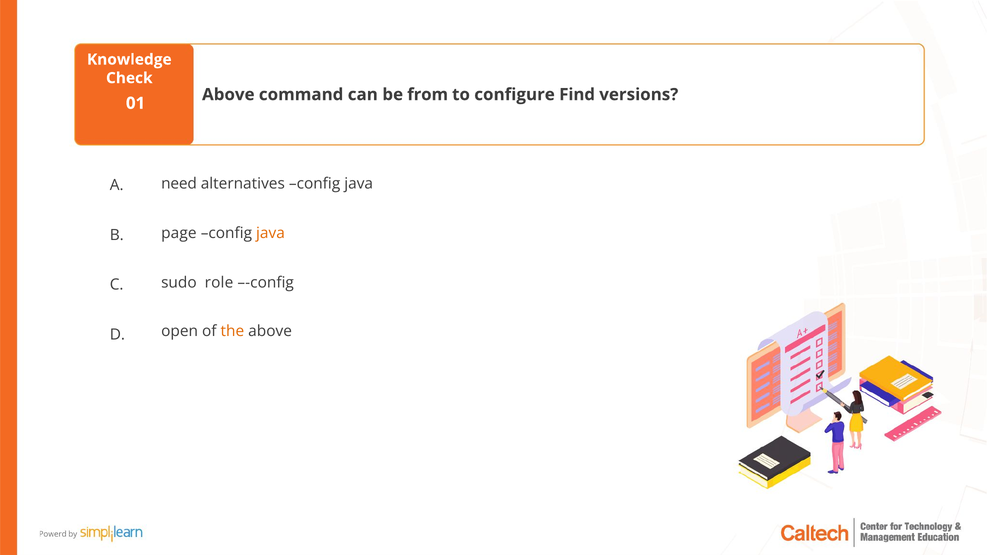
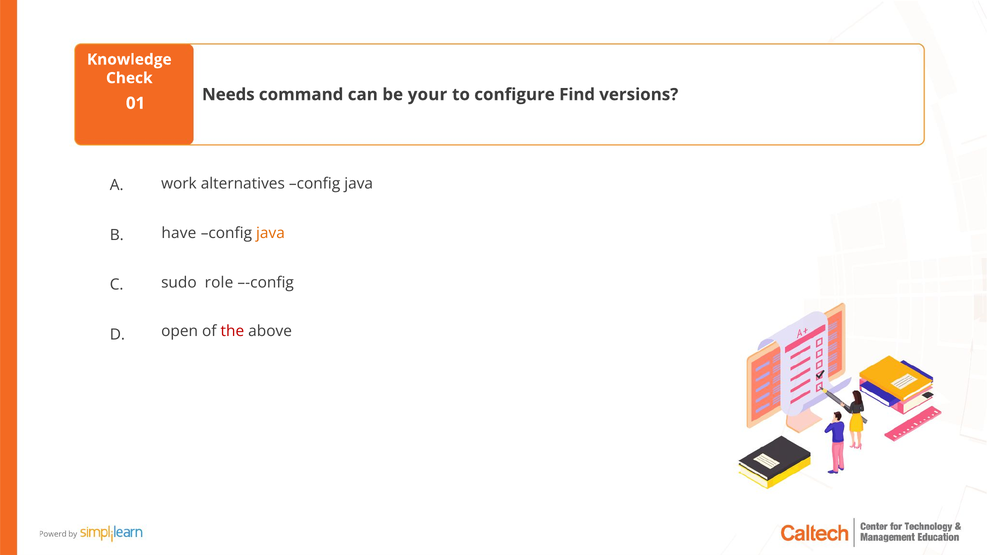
Above at (228, 95): Above -> Needs
from: from -> your
need: need -> work
page: page -> have
the colour: orange -> red
